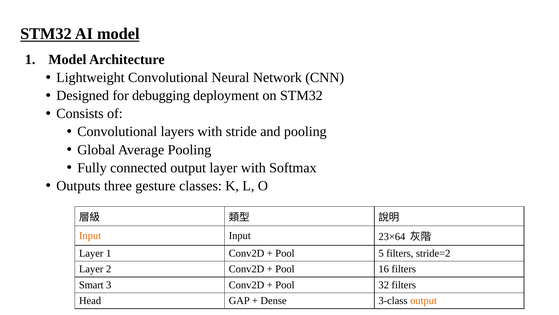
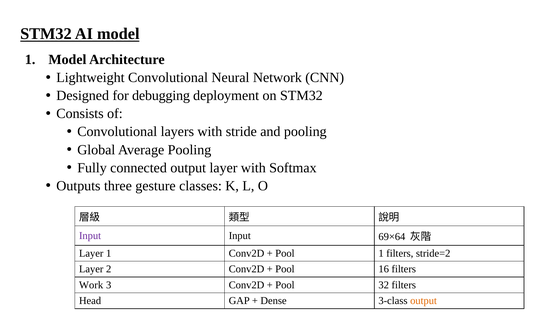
Input at (90, 235) colour: orange -> purple
23×64: 23×64 -> 69×64
Pool 5: 5 -> 1
Smart: Smart -> Work
